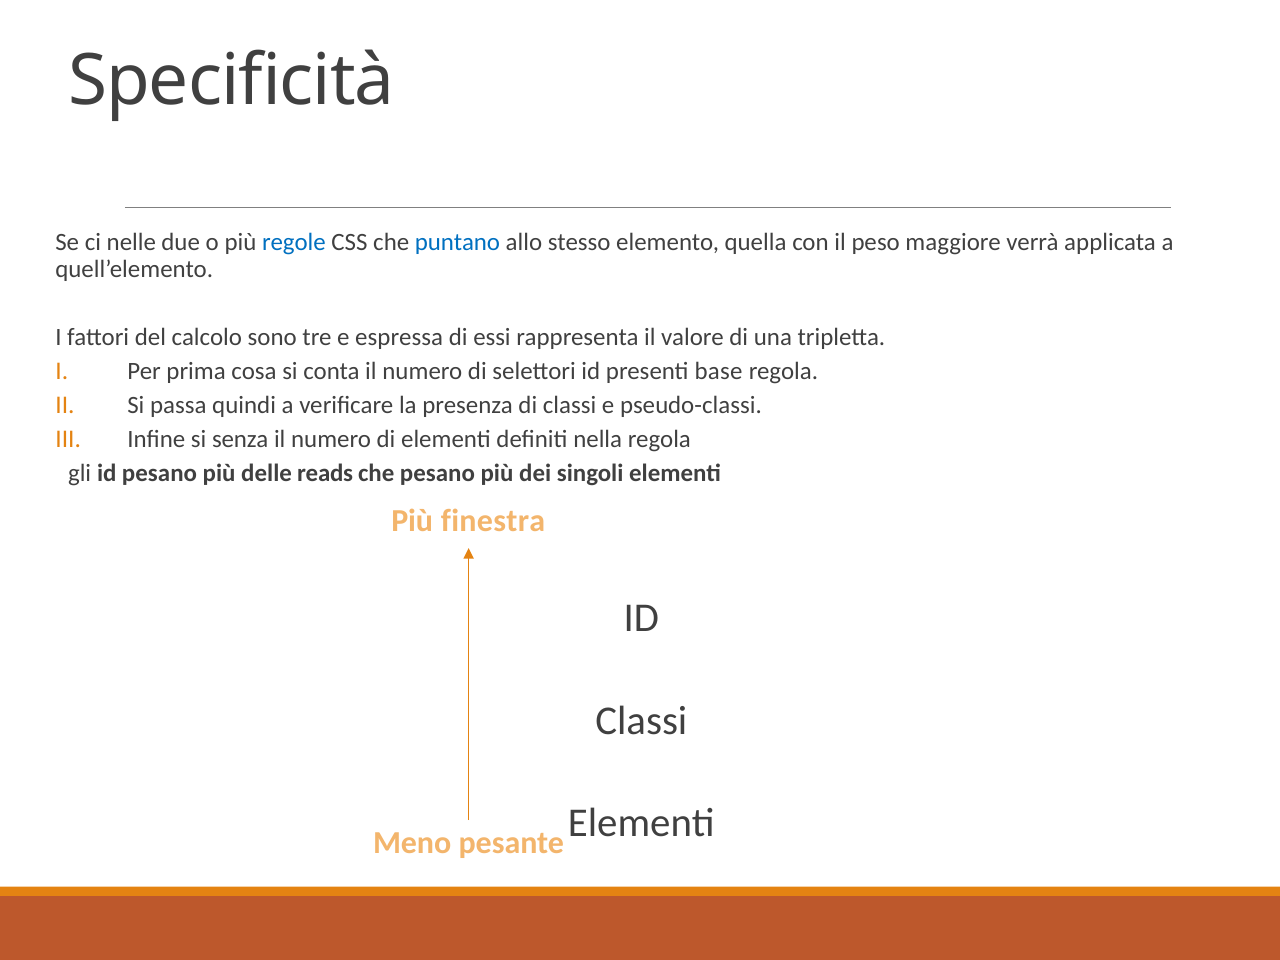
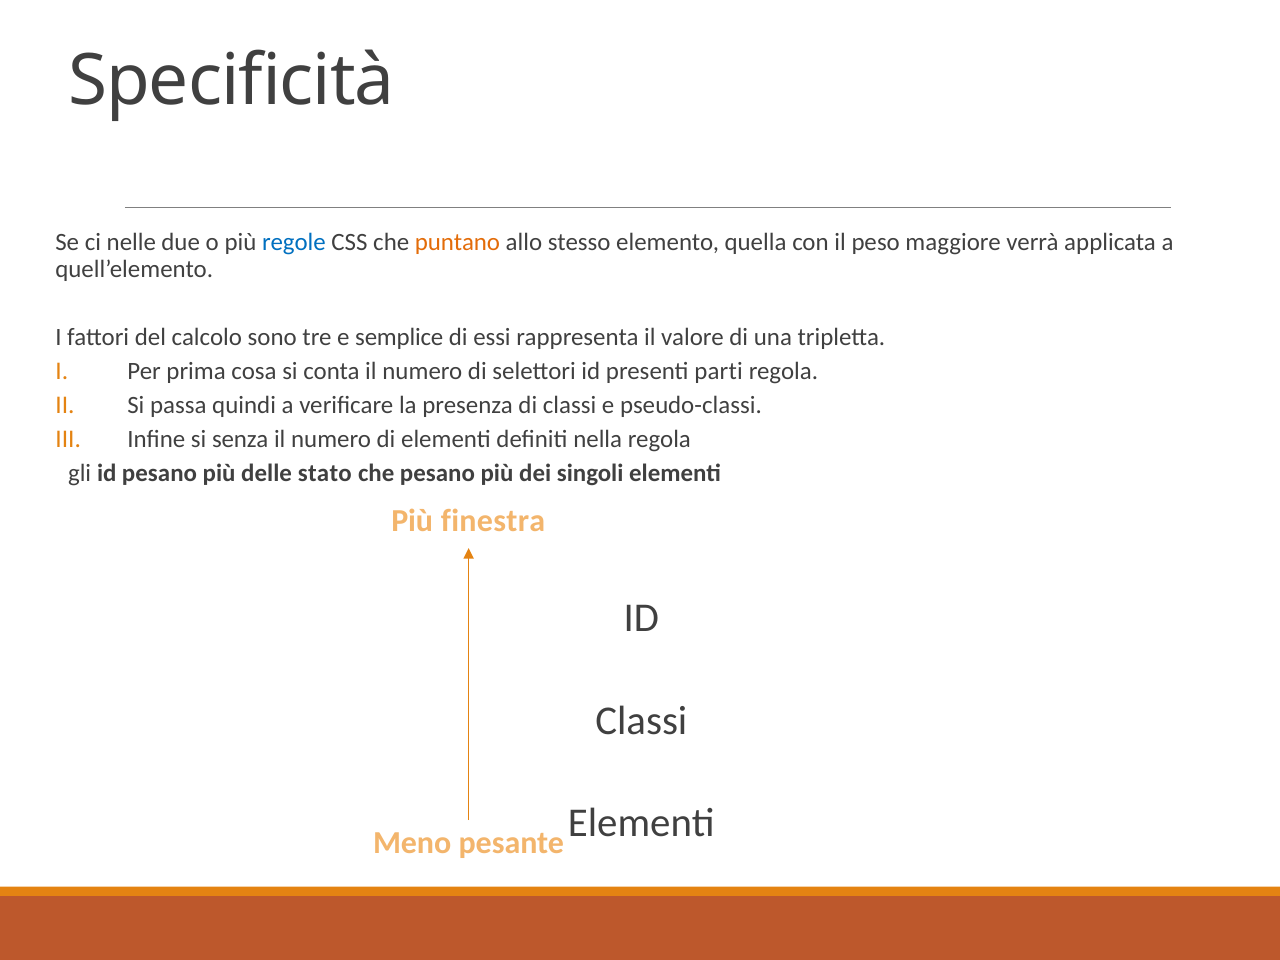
puntano colour: blue -> orange
espressa: espressa -> semplice
base: base -> parti
reads: reads -> stato
